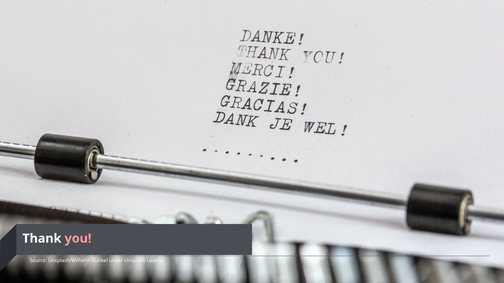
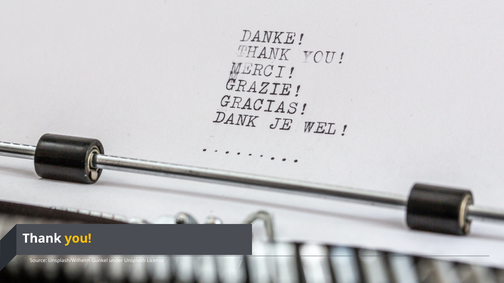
you colour: pink -> yellow
